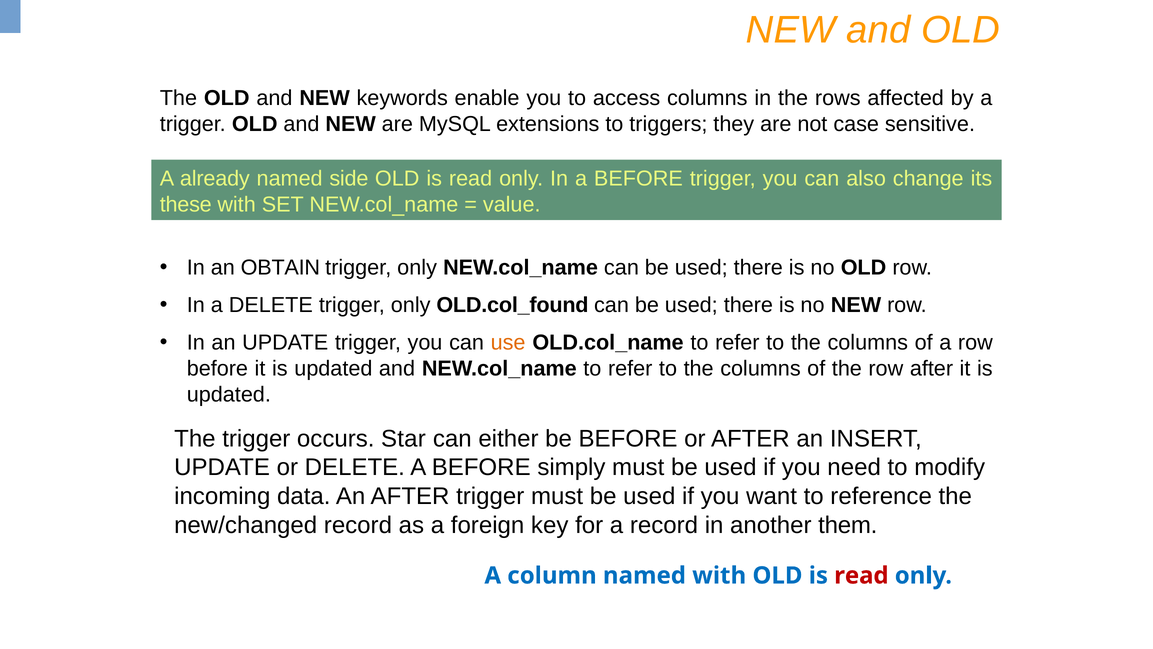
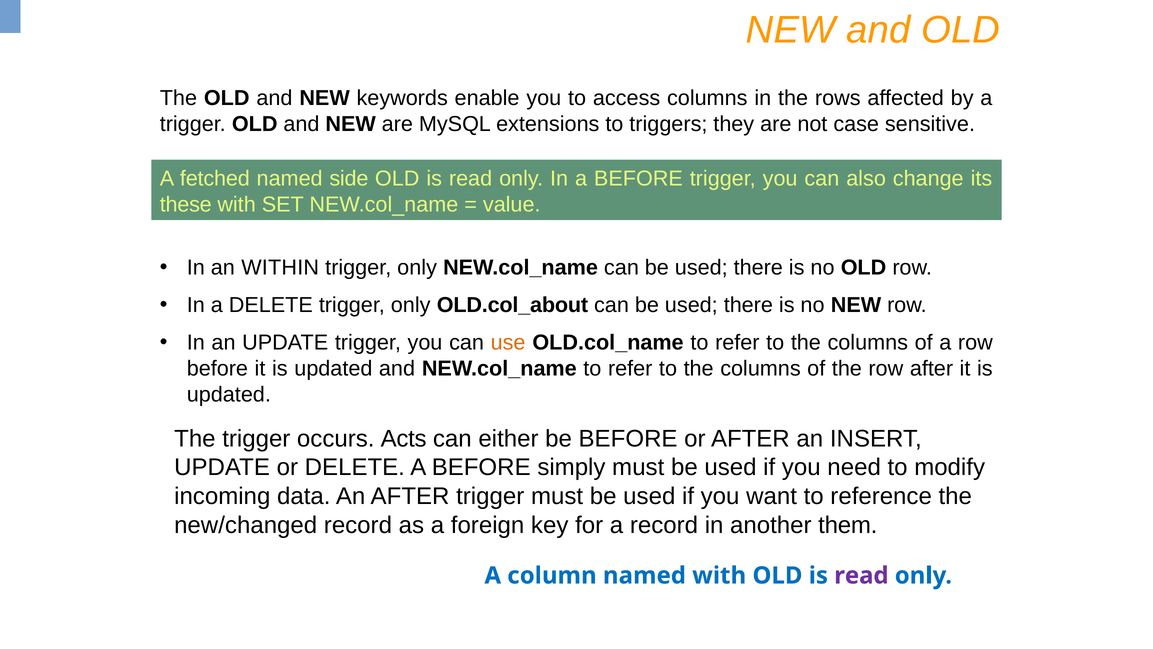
already: already -> fetched
OBTAIN: OBTAIN -> WITHIN
OLD.col_found: OLD.col_found -> OLD.col_about
Star: Star -> Acts
read at (861, 575) colour: red -> purple
